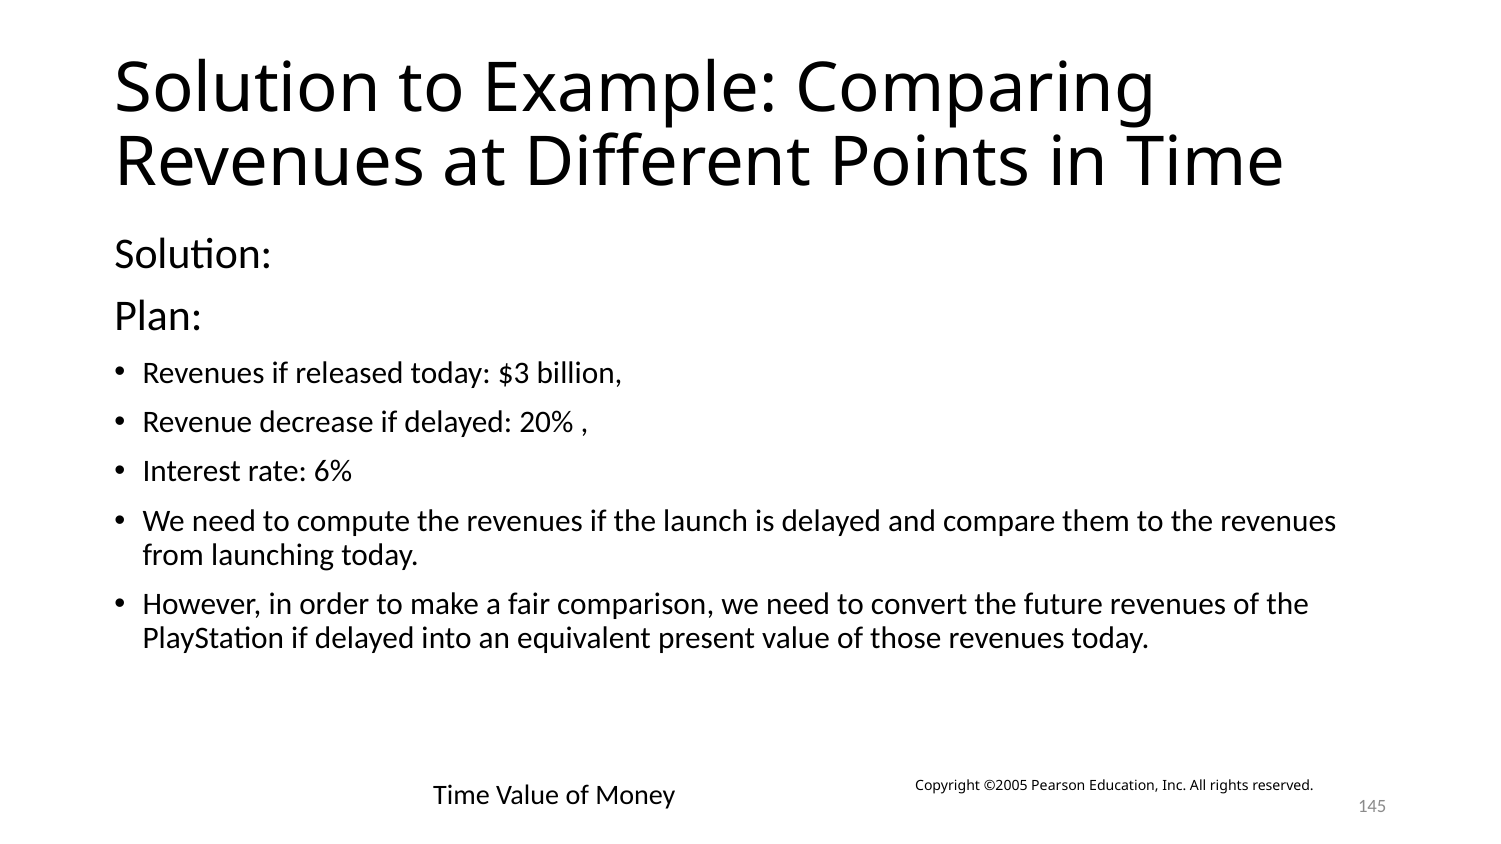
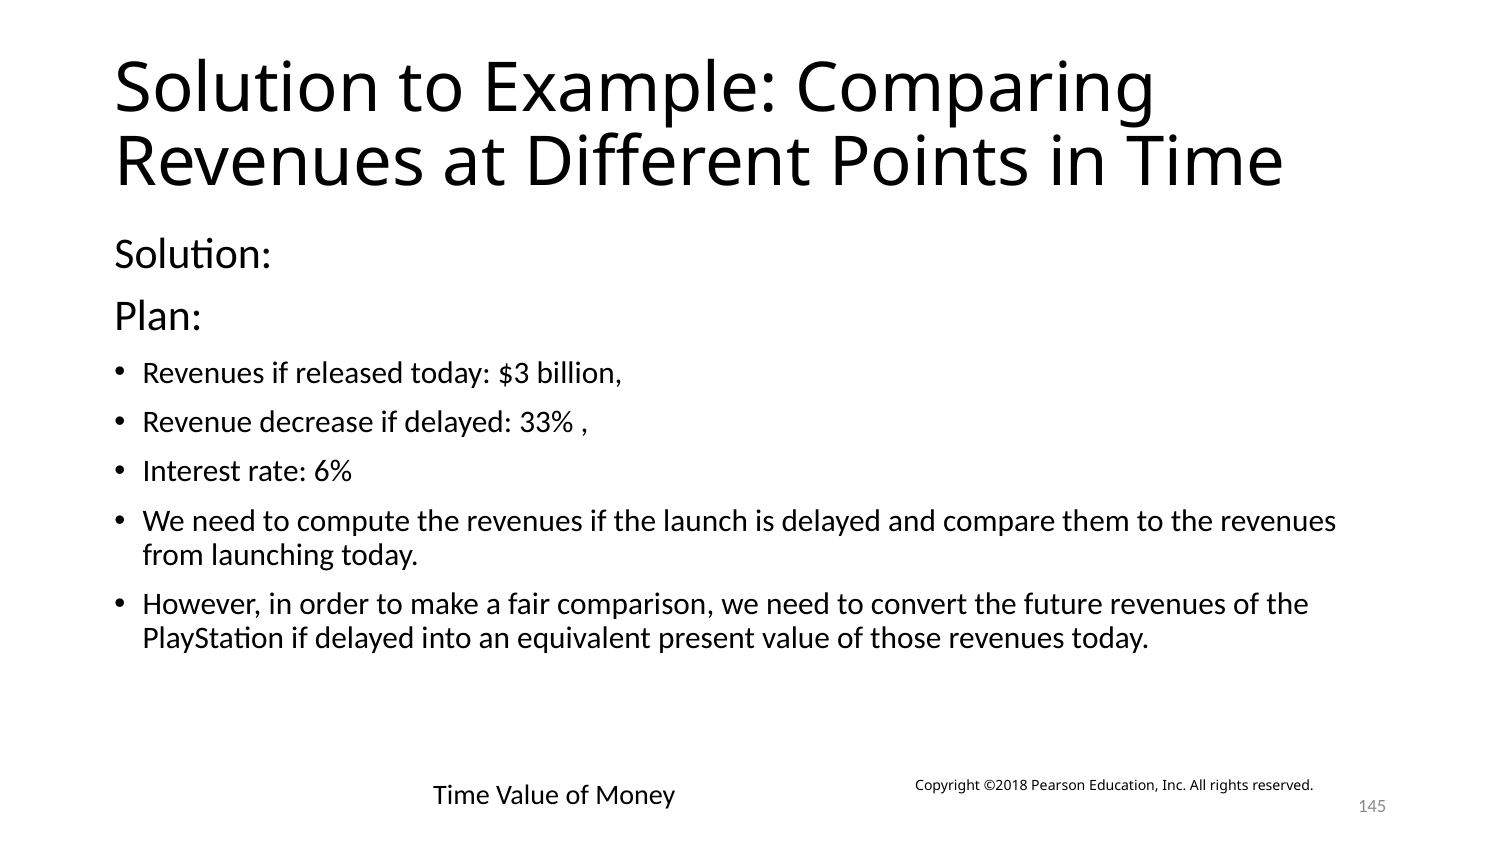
20%: 20% -> 33%
©2005: ©2005 -> ©2018
